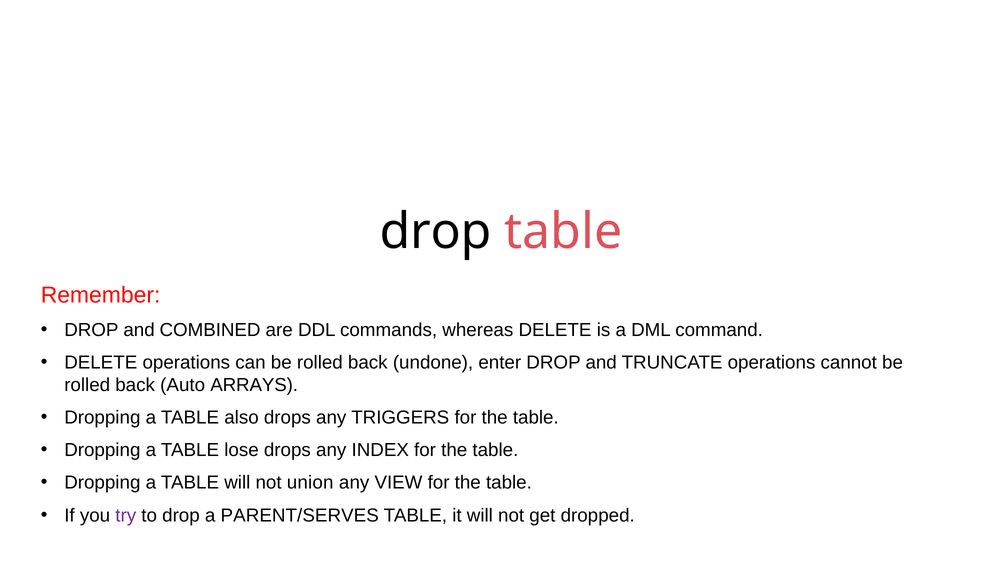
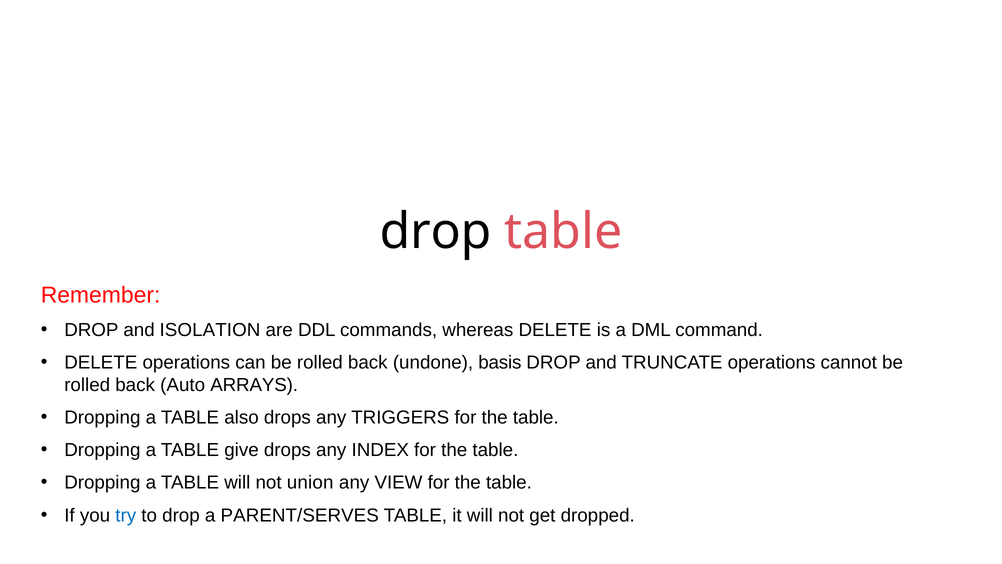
COMBINED: COMBINED -> ISOLATION
enter: enter -> basis
lose: lose -> give
try colour: purple -> blue
